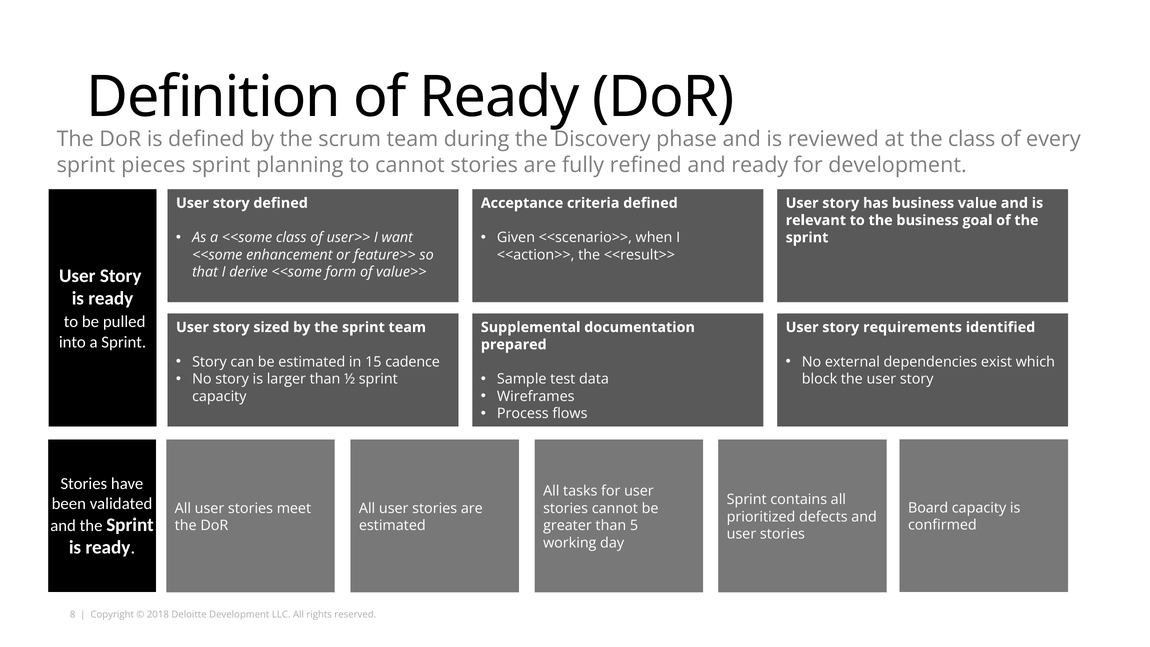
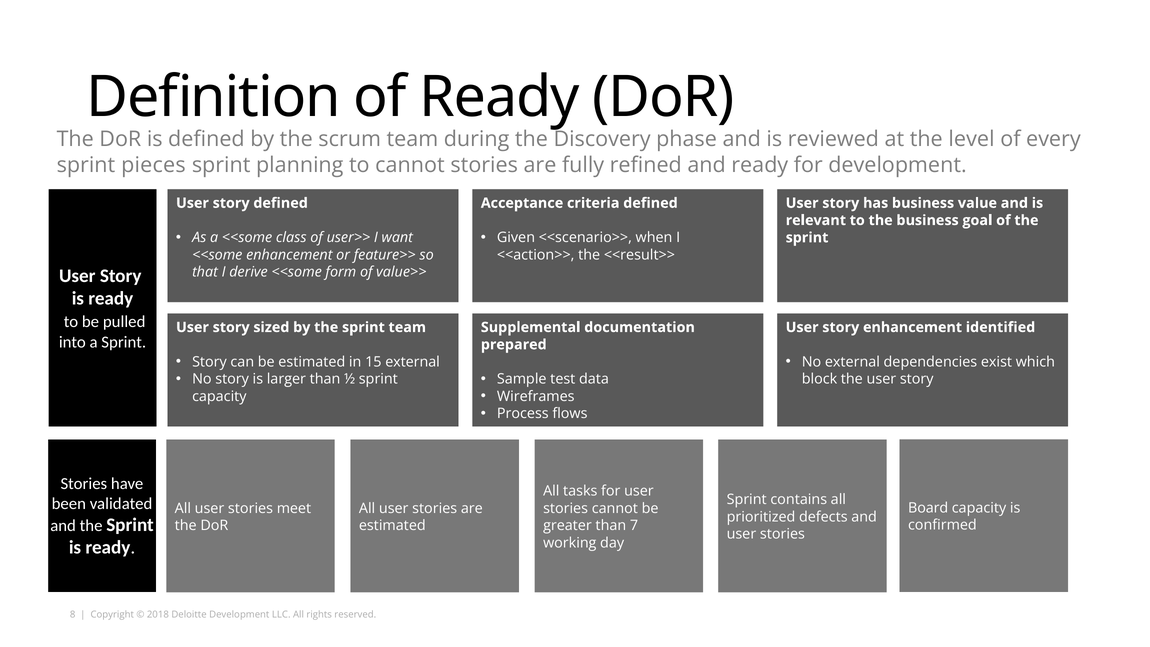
the class: class -> level
story requirements: requirements -> enhancement
15 cadence: cadence -> external
5: 5 -> 7
